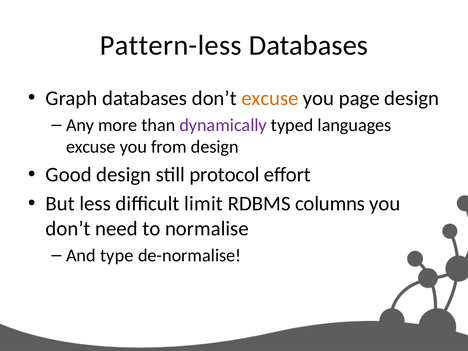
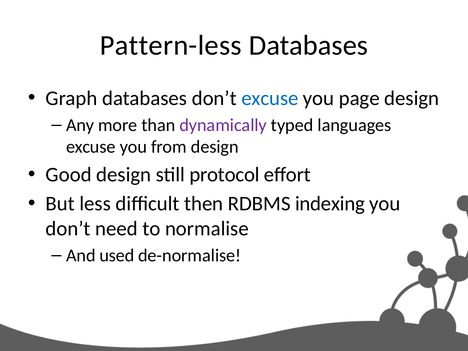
excuse at (270, 98) colour: orange -> blue
limit: limit -> then
columns: columns -> indexing
type: type -> used
